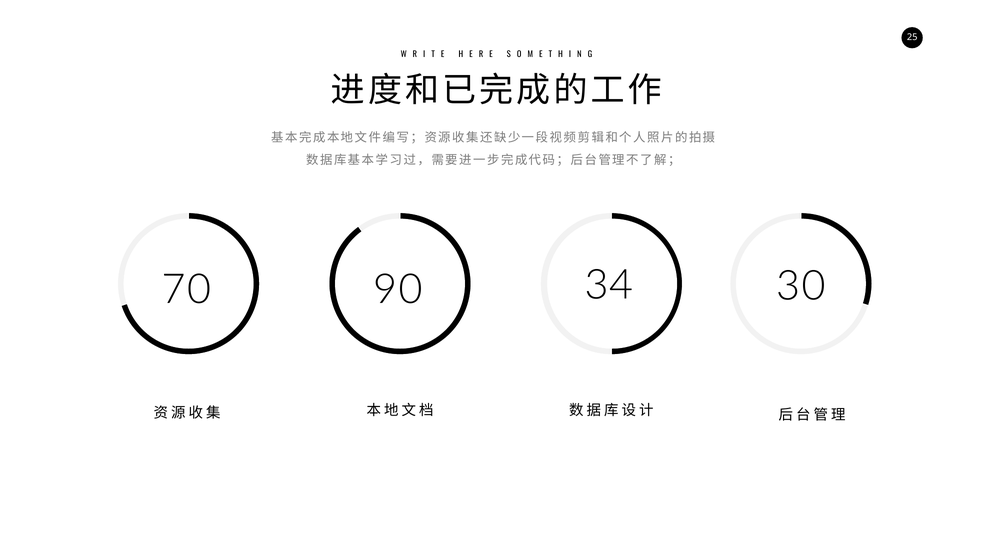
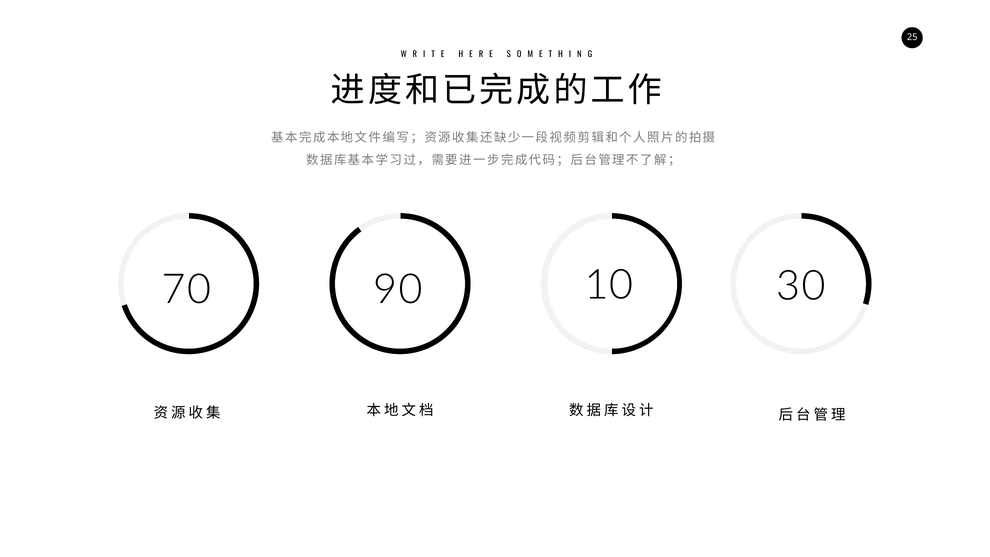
34: 34 -> 10
